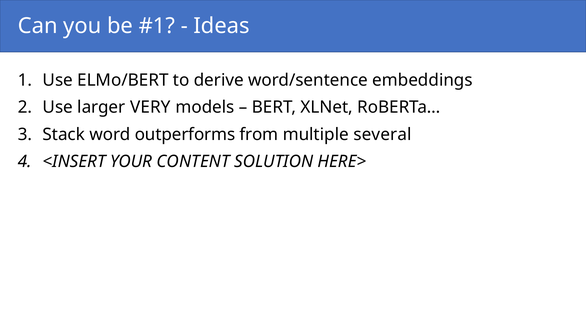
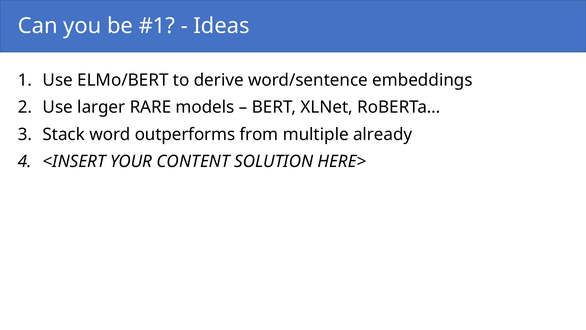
VERY: VERY -> RARE
several: several -> already
